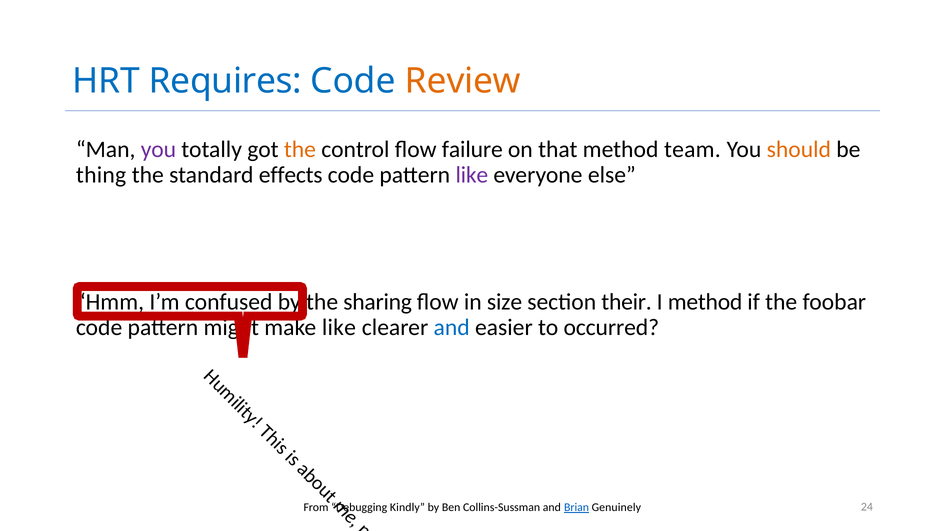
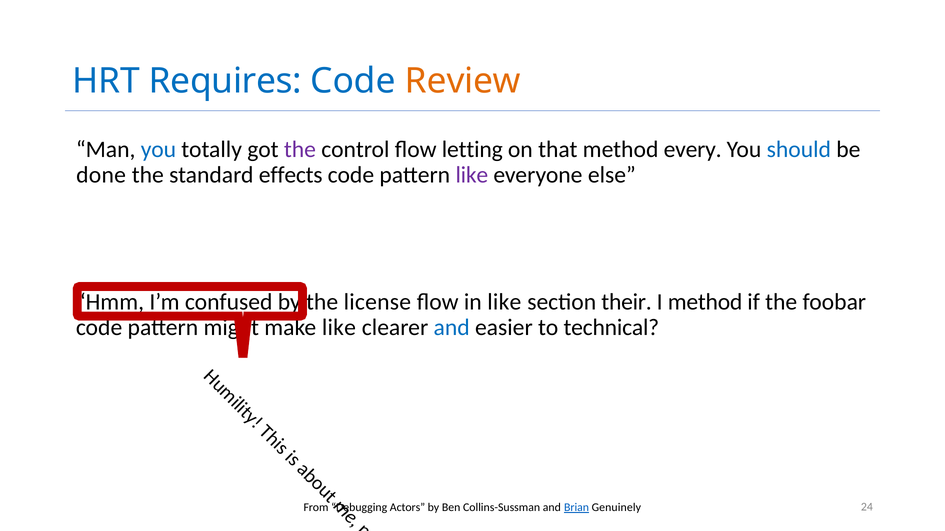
you at (158, 149) colour: purple -> blue
the at (300, 149) colour: orange -> purple
failure: failure -> letting
team: team -> every
should colour: orange -> blue
thing: thing -> done
sharing: sharing -> license
in size: size -> like
occurred: occurred -> technical
Kindly: Kindly -> Actors
